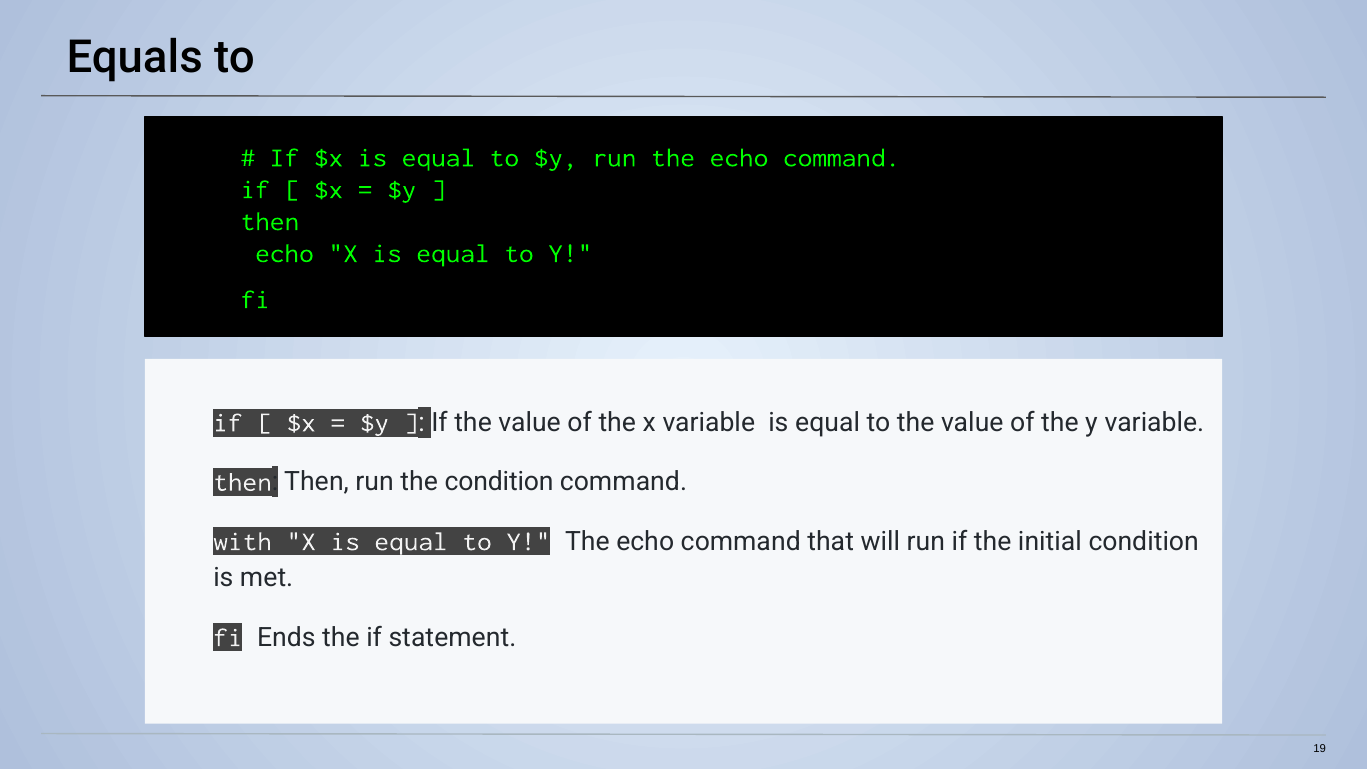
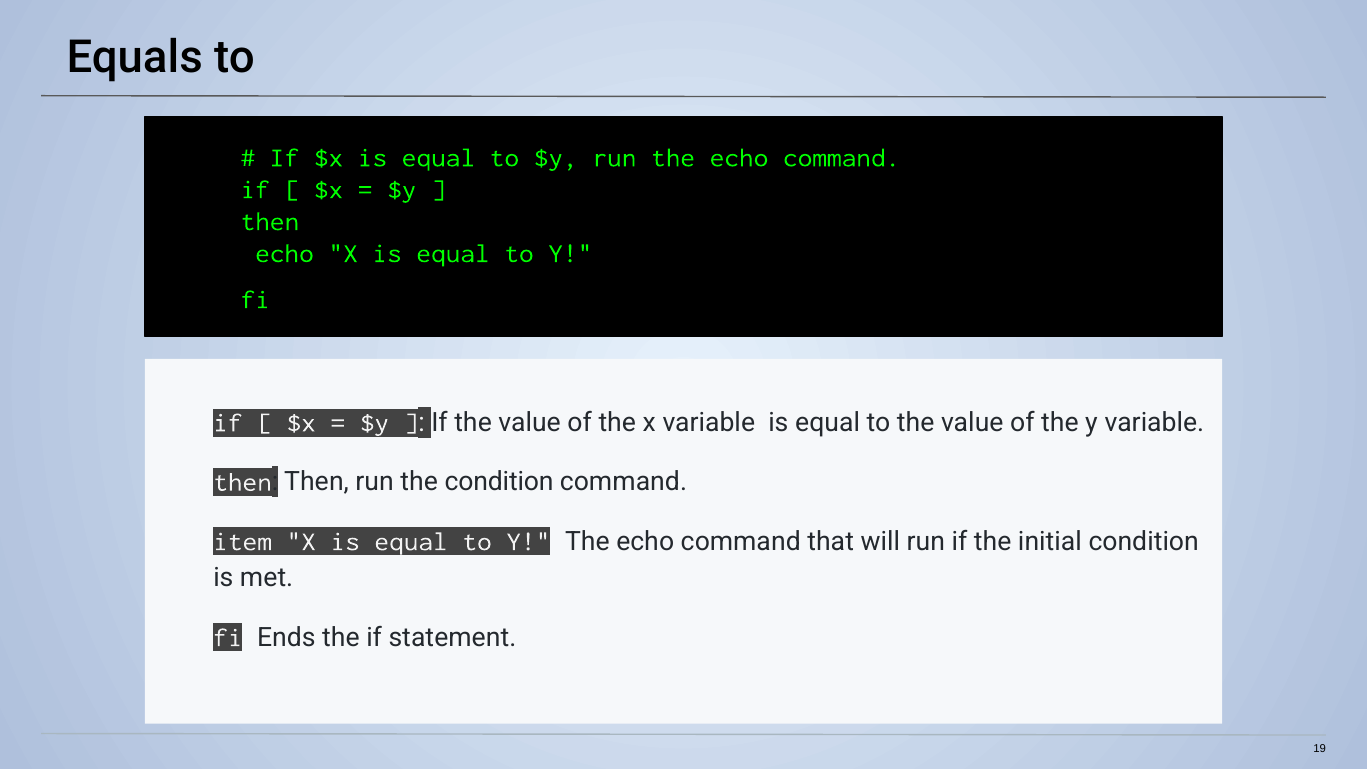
with: with -> item
